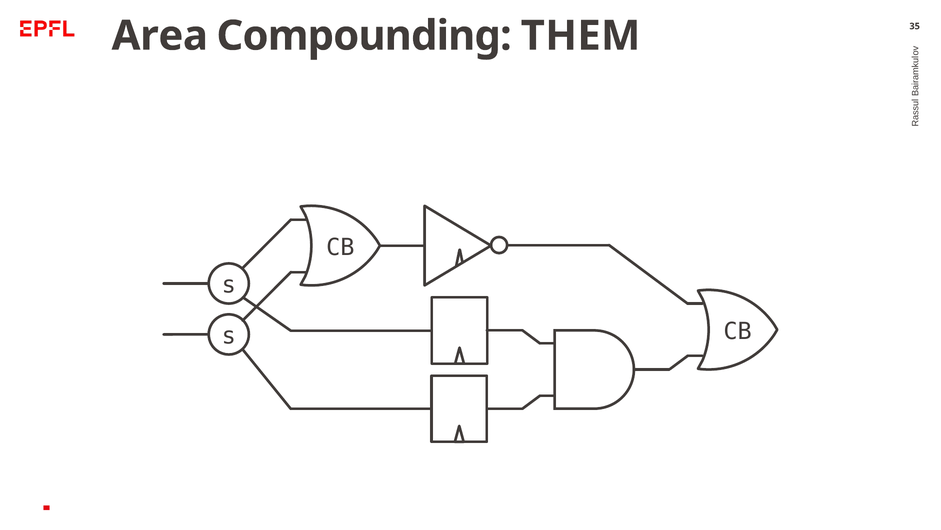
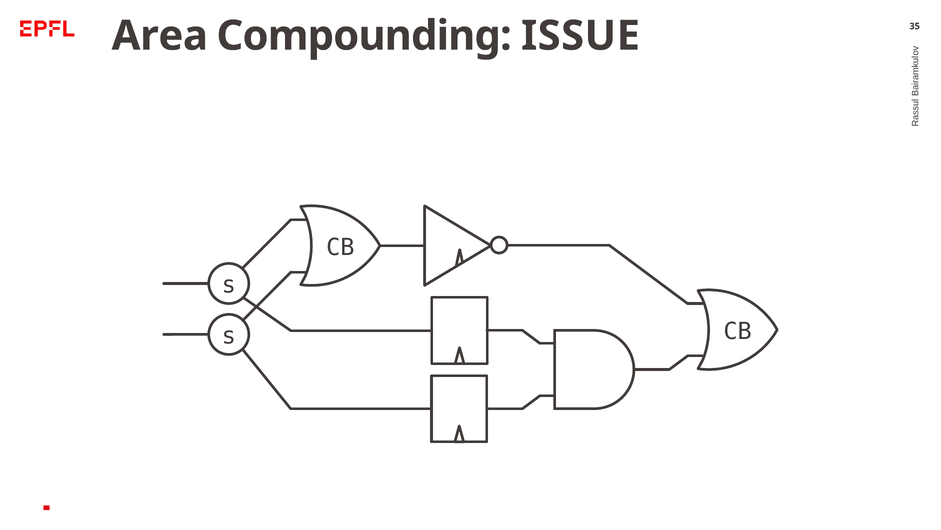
THEM: THEM -> ISSUE
